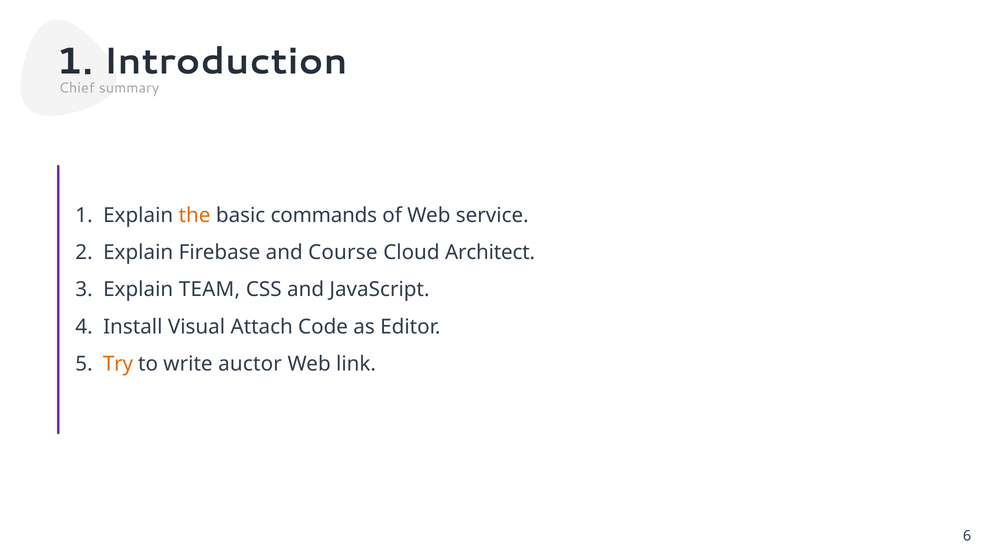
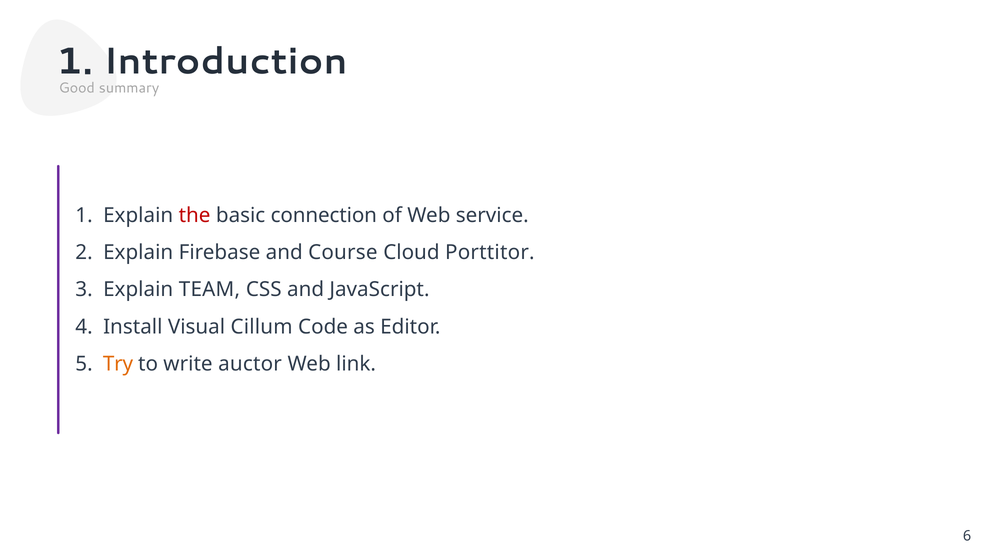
Chief: Chief -> Good
the colour: orange -> red
commands: commands -> connection
Architect: Architect -> Porttitor
Attach: Attach -> Cillum
